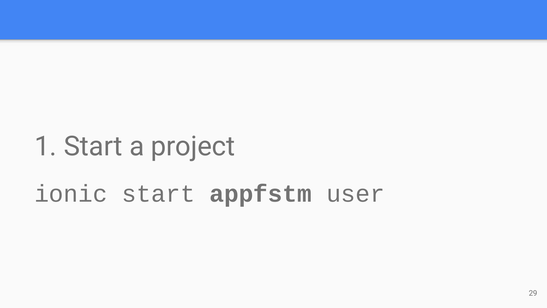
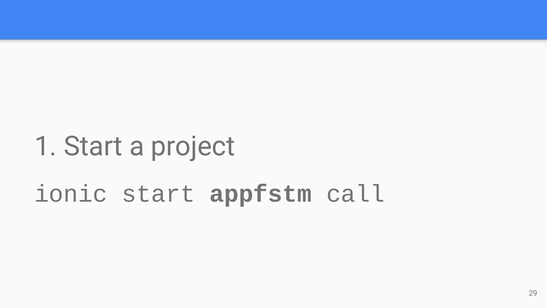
user: user -> call
